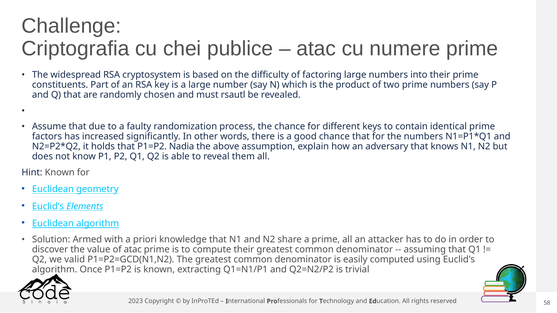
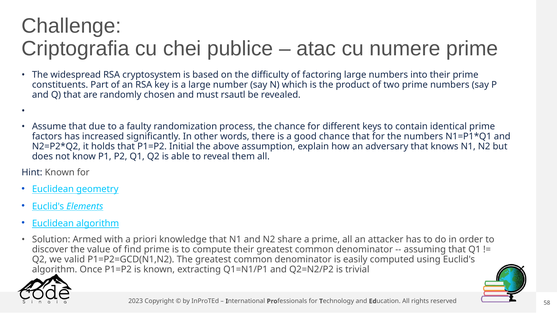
Nadia: Nadia -> Initial
of atac: atac -> find
